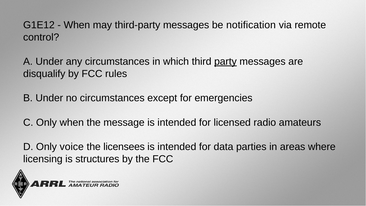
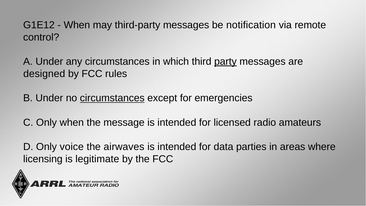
disqualify: disqualify -> designed
circumstances at (112, 98) underline: none -> present
licensees: licensees -> airwaves
structures: structures -> legitimate
